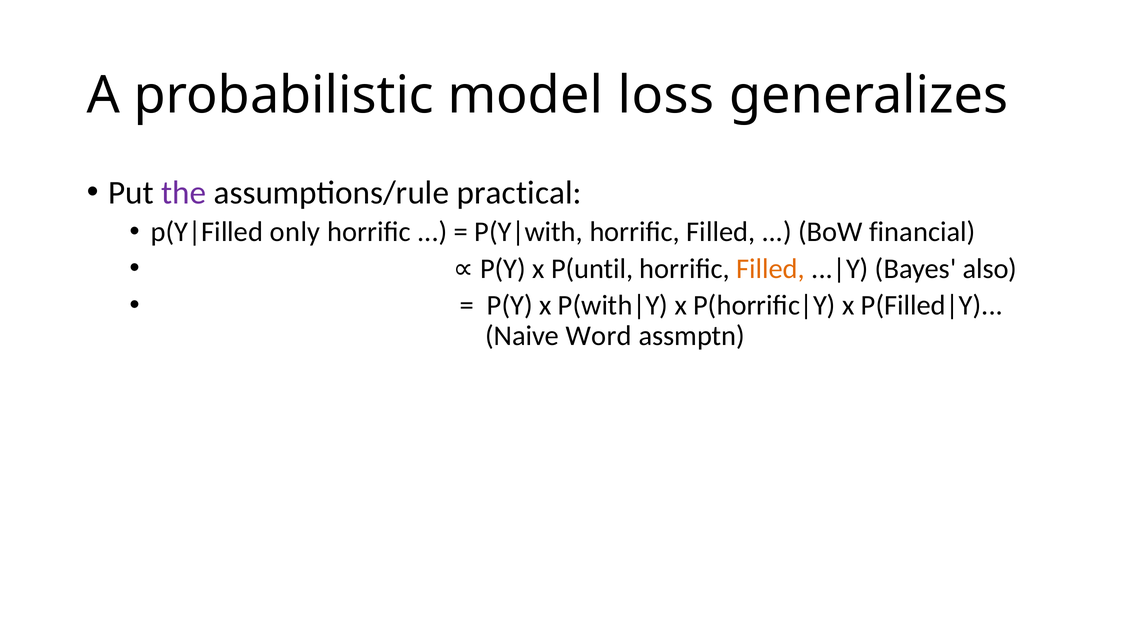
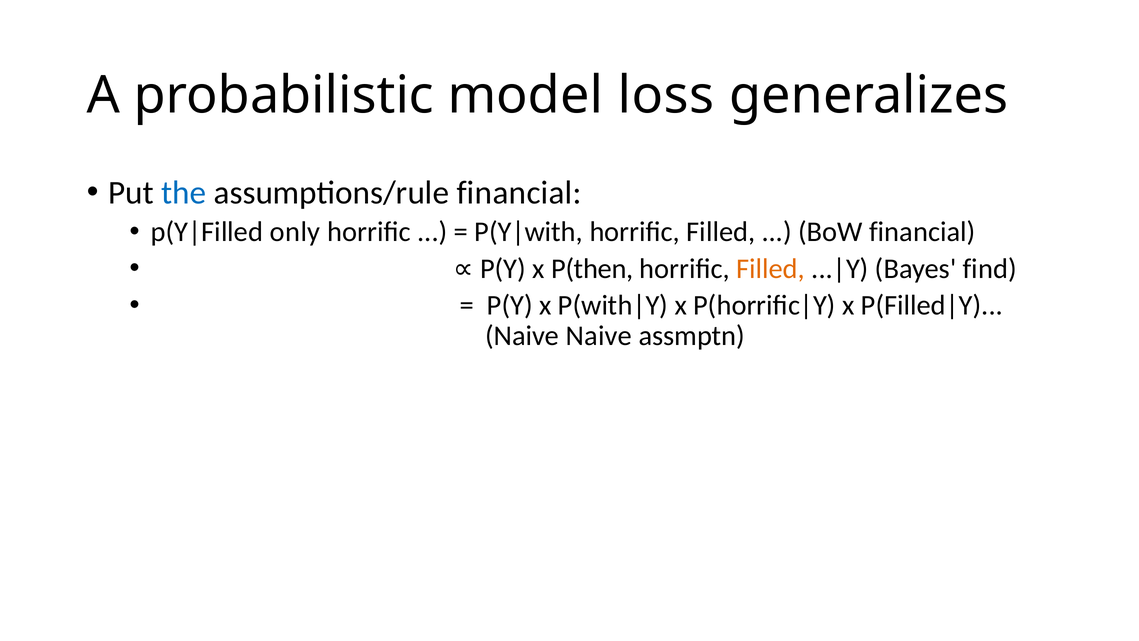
the colour: purple -> blue
assumptions/rule practical: practical -> financial
P(until: P(until -> P(then
also: also -> find
Naive Word: Word -> Naive
